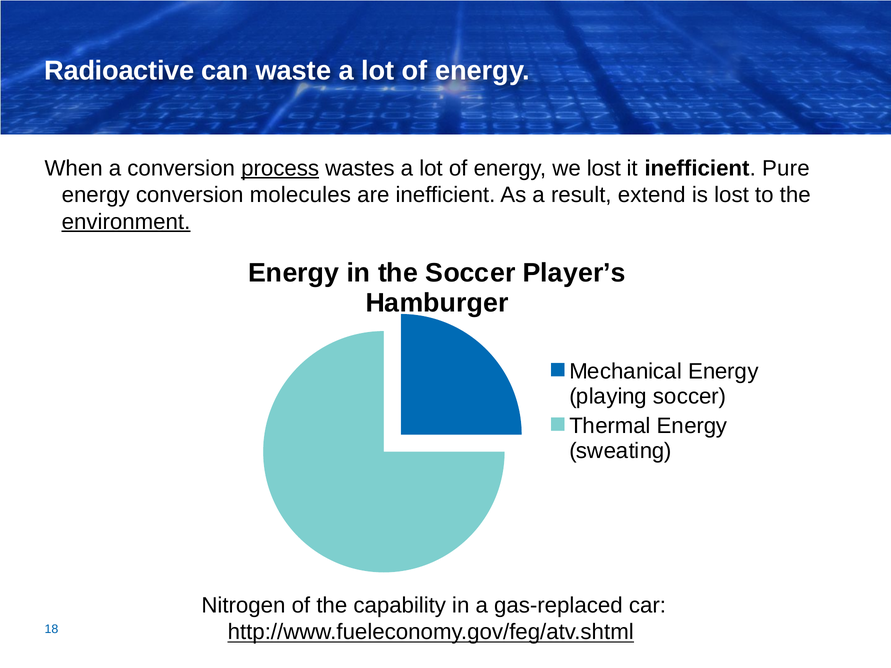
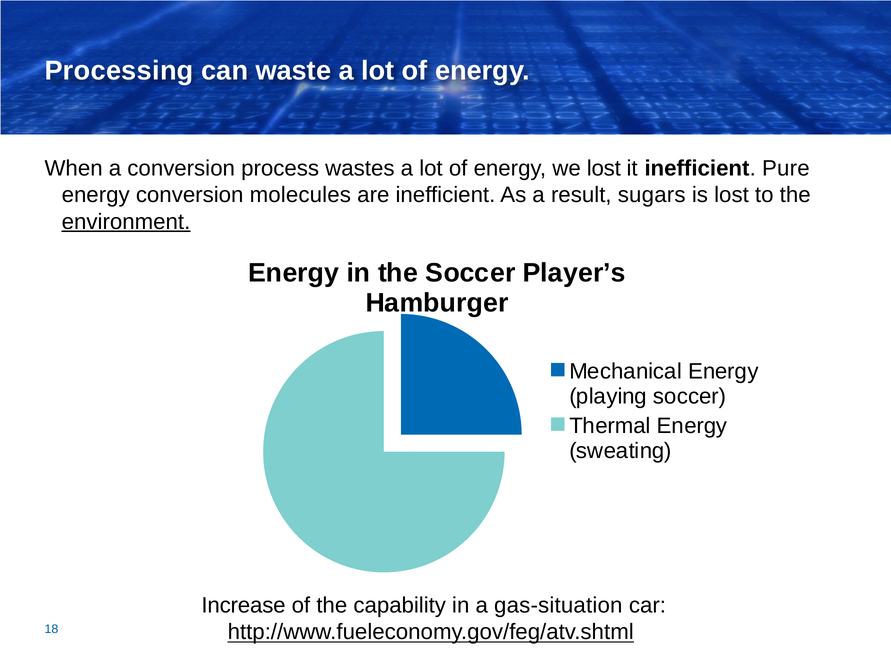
Radioactive: Radioactive -> Processing
process underline: present -> none
extend: extend -> sugars
Nitrogen: Nitrogen -> Increase
gas-replaced: gas-replaced -> gas-situation
